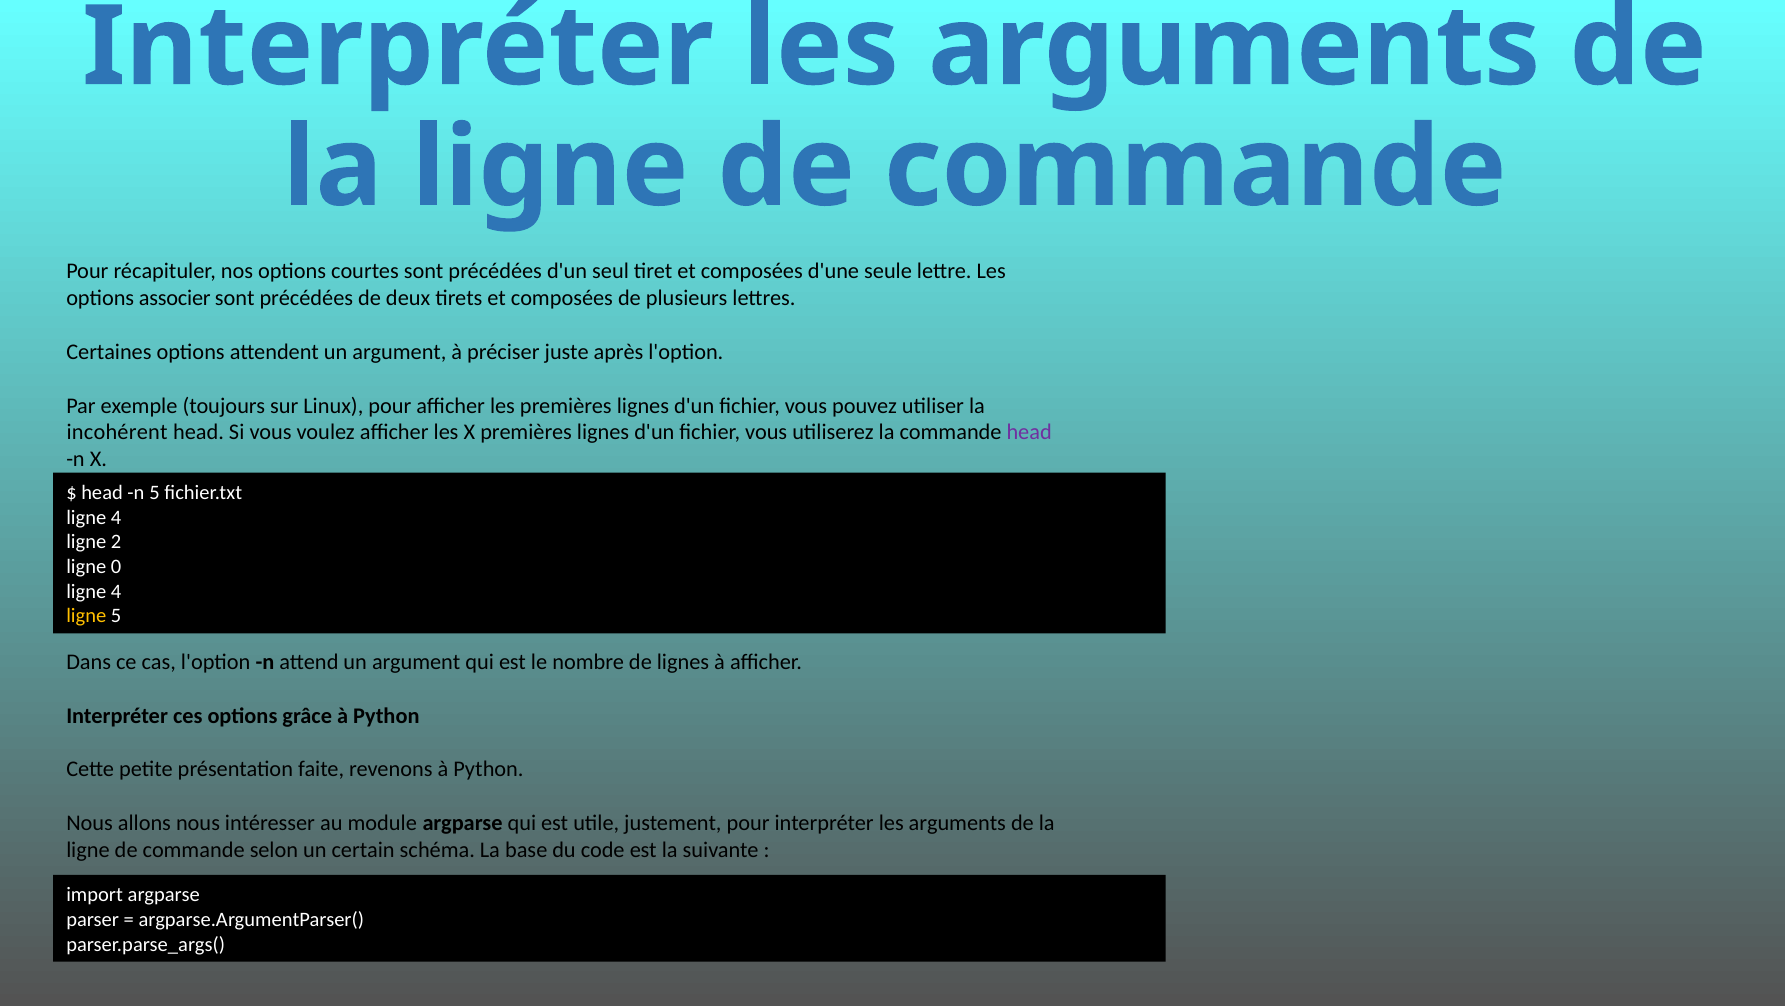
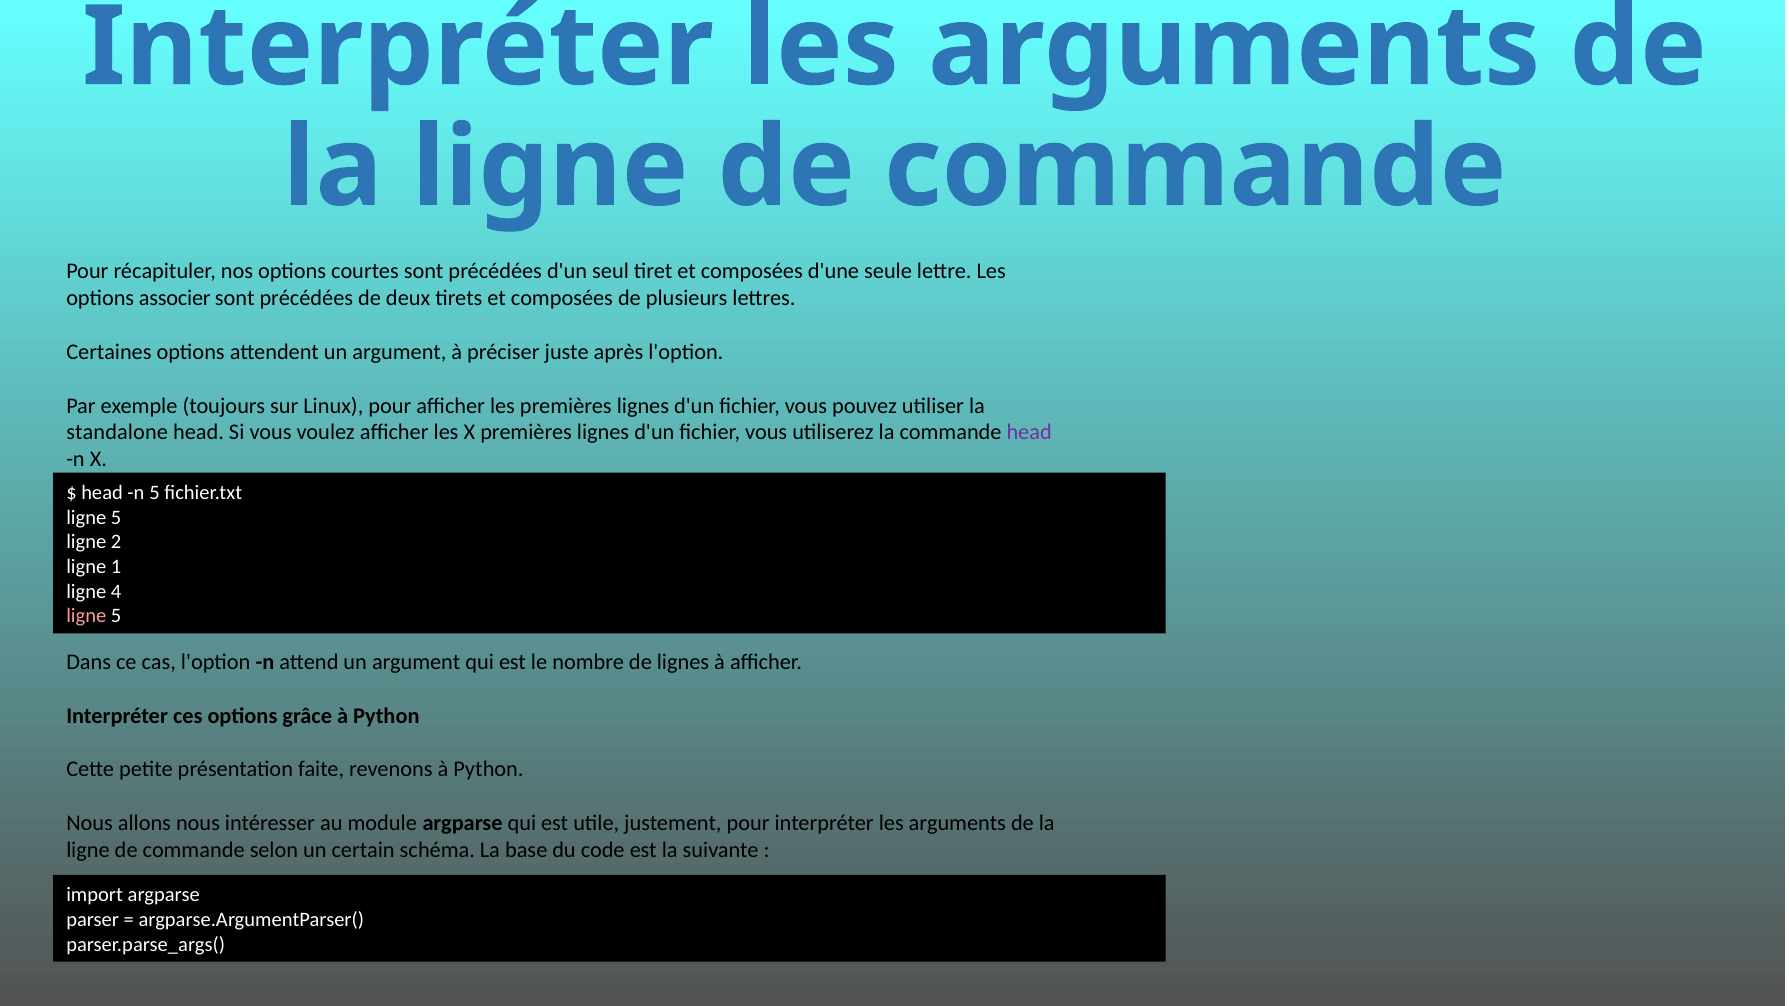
incohérent: incohérent -> standalone
4 at (116, 518): 4 -> 5
0: 0 -> 1
ligne at (86, 616) colour: yellow -> pink
